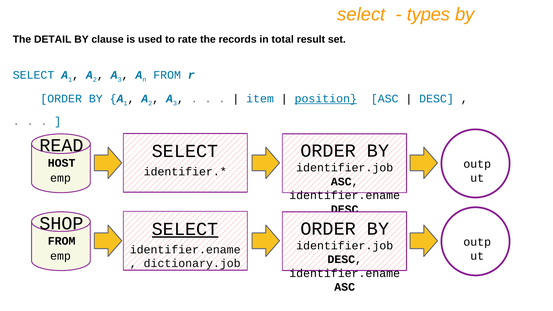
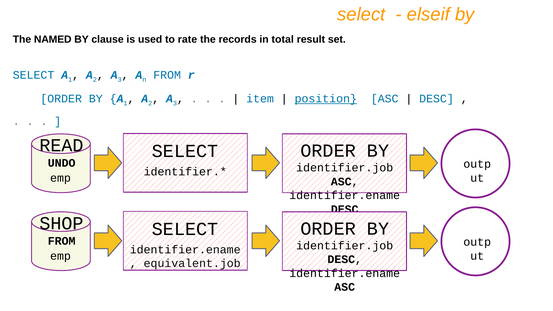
types: types -> elseif
DETAIL: DETAIL -> NAMED
HOST: HOST -> UNDO
SELECT at (185, 229) underline: present -> none
dictionary.job: dictionary.job -> equivalent.job
